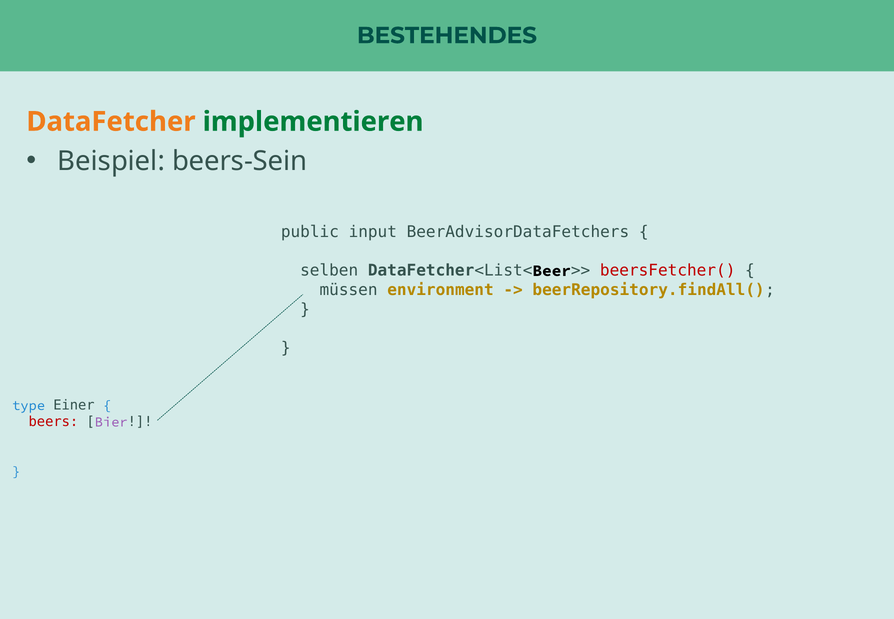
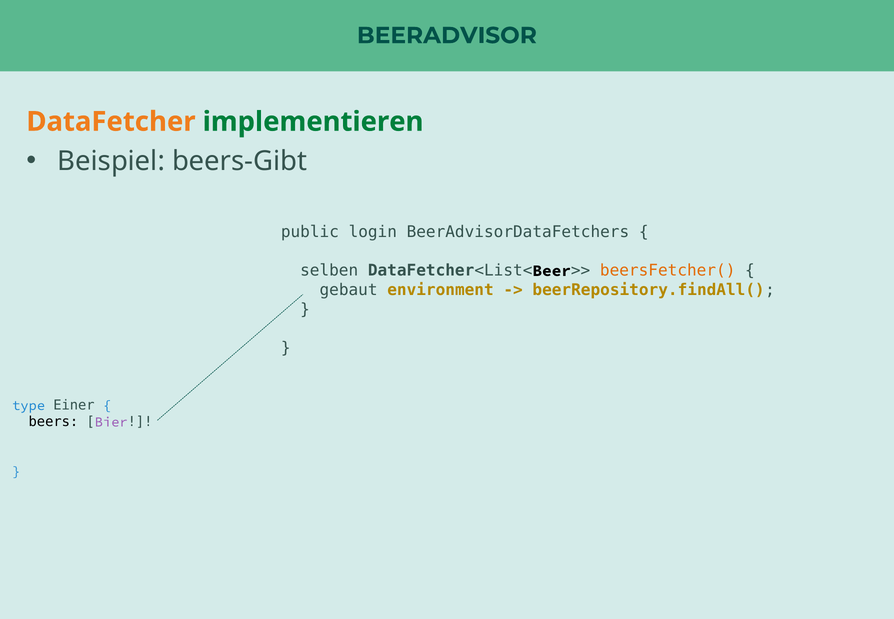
BESTEHENDES: BESTEHENDES -> BEERADVISOR
beers-Sein: beers-Sein -> beers-Gibt
input: input -> login
beersFetcher( colour: red -> orange
müssen: müssen -> gebaut
beers colour: red -> black
